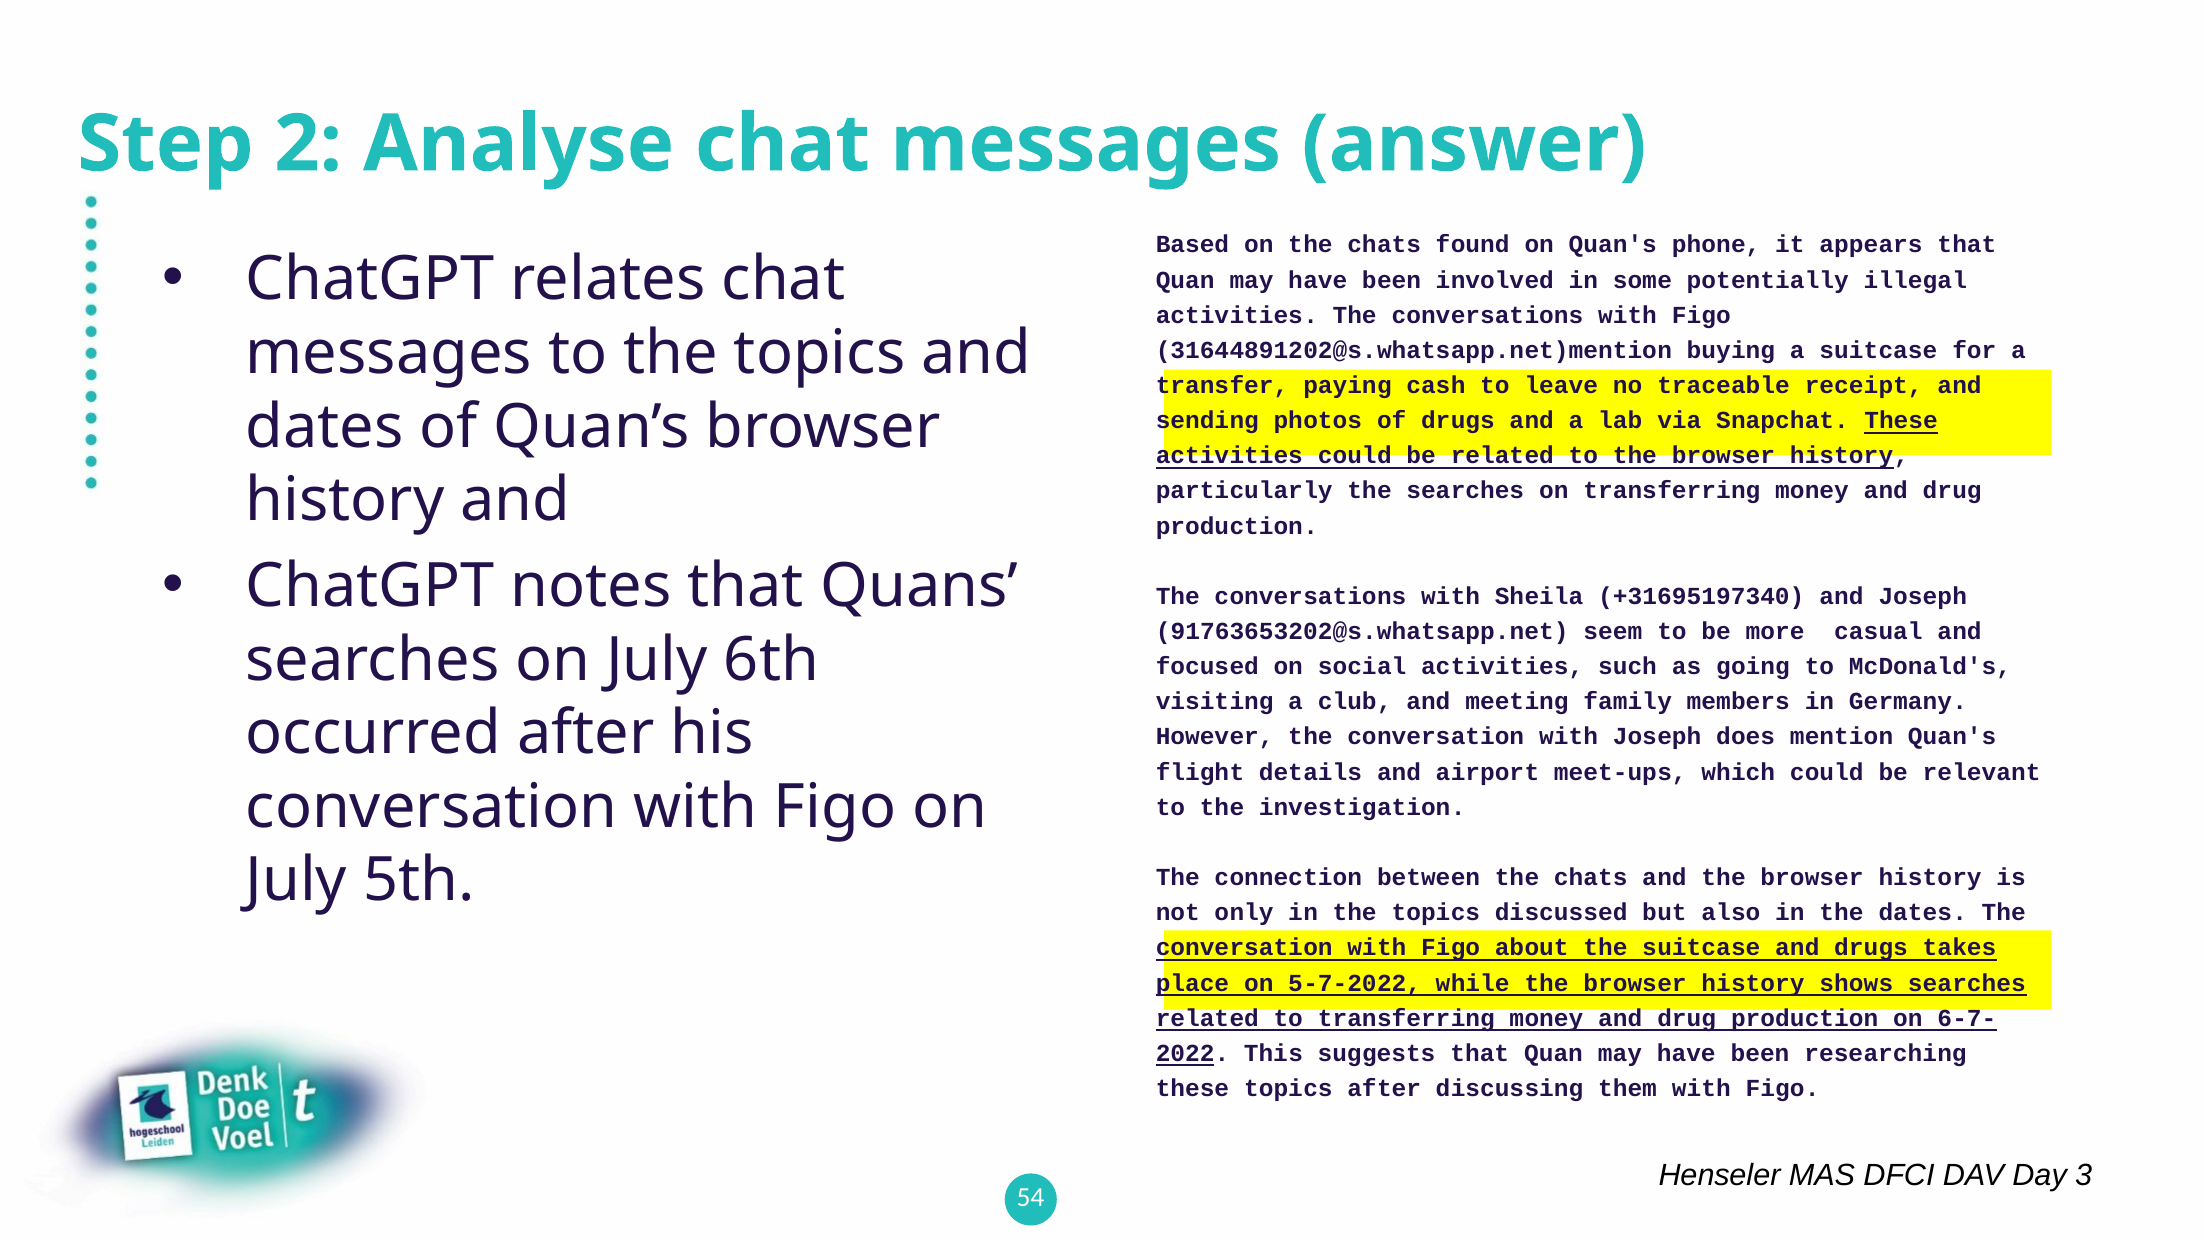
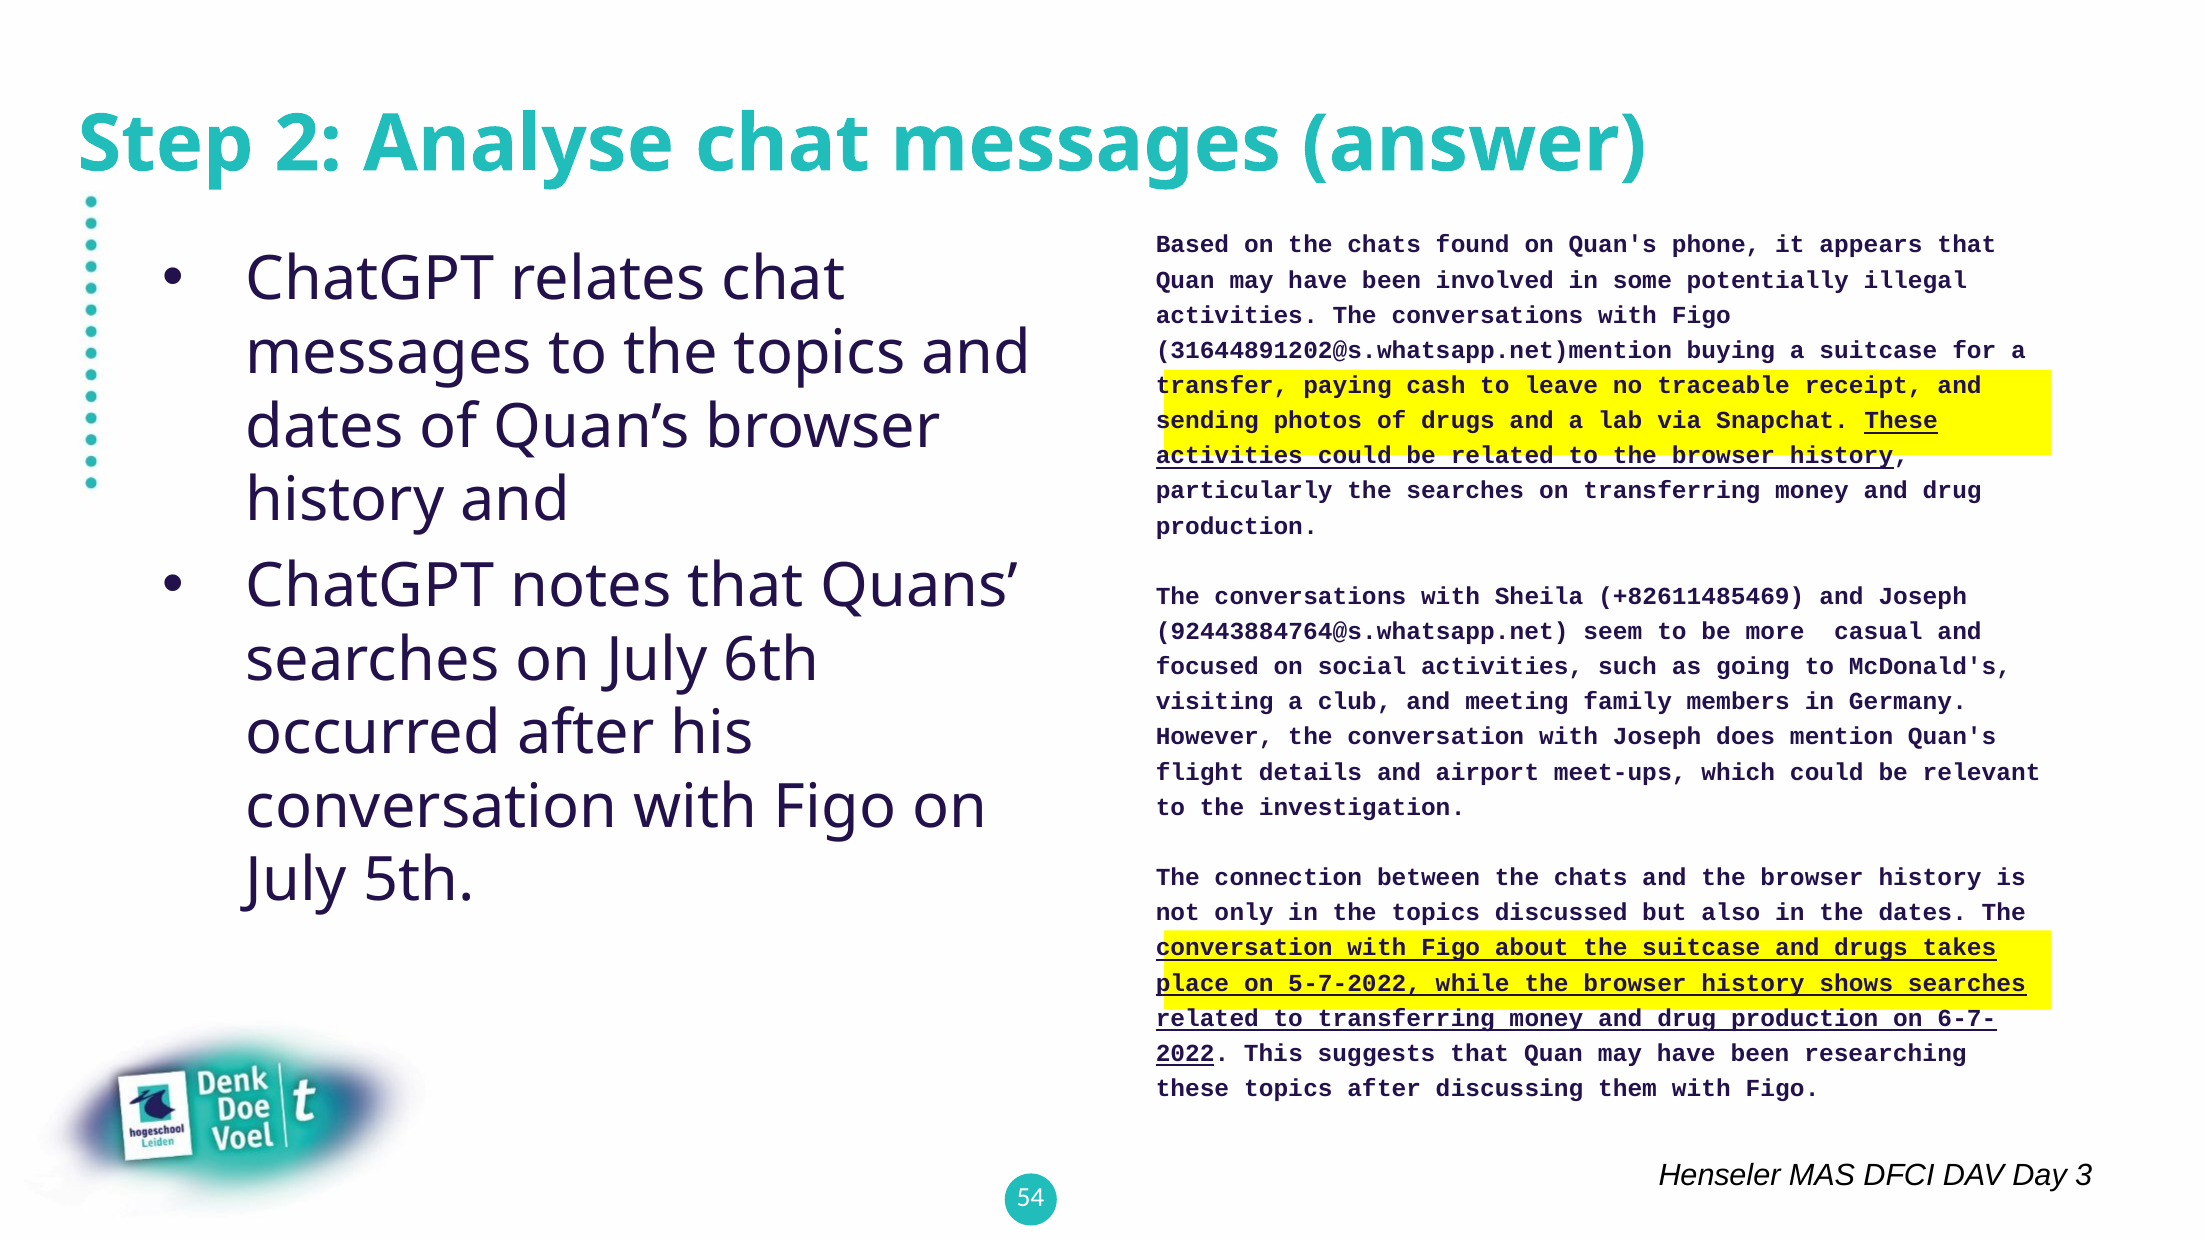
+31695197340: +31695197340 -> +82611485469
91763653202@s.whatsapp.net: 91763653202@s.whatsapp.net -> 92443884764@s.whatsapp.net
